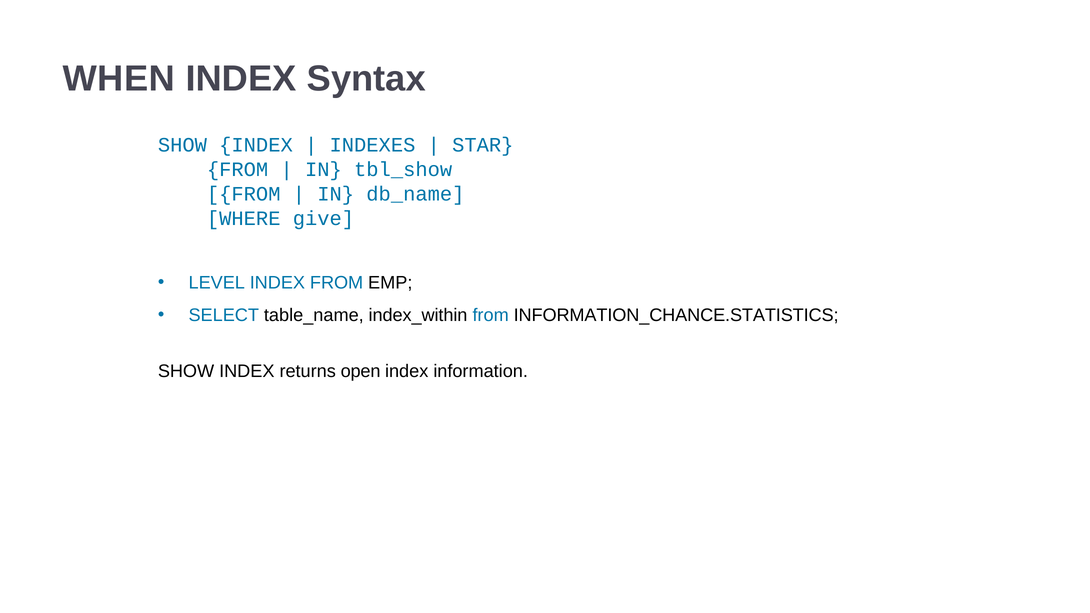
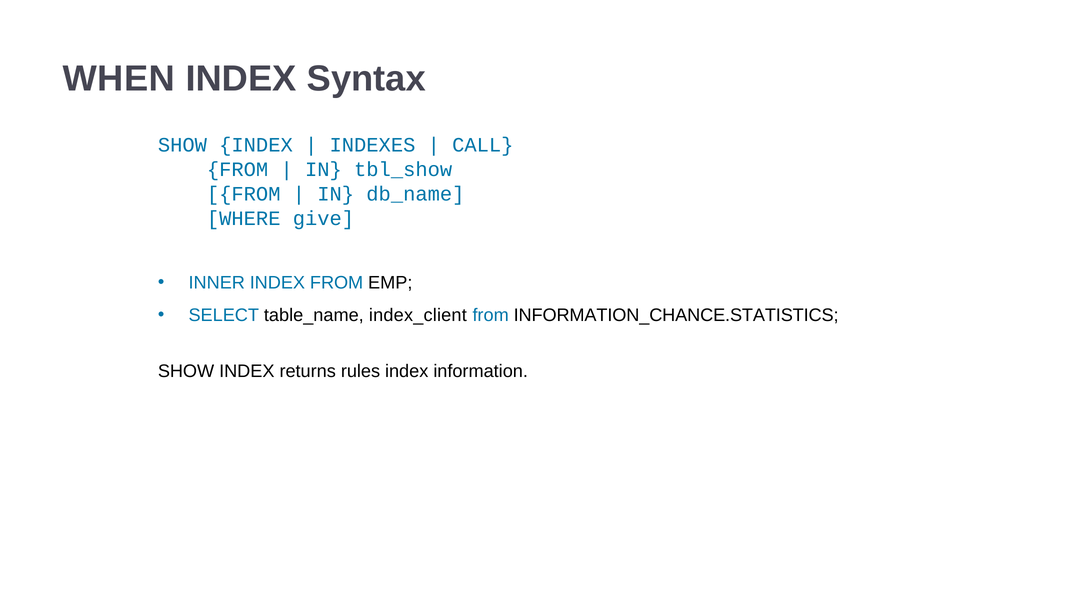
STAR: STAR -> CALL
LEVEL: LEVEL -> INNER
index_within: index_within -> index_client
open: open -> rules
